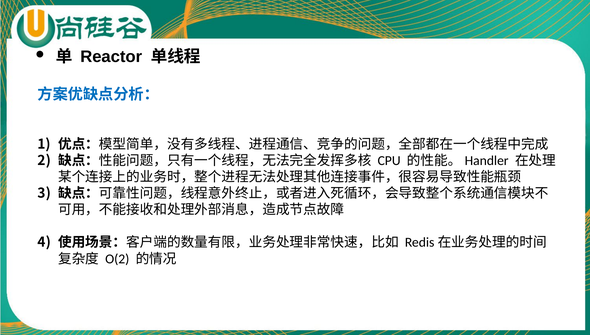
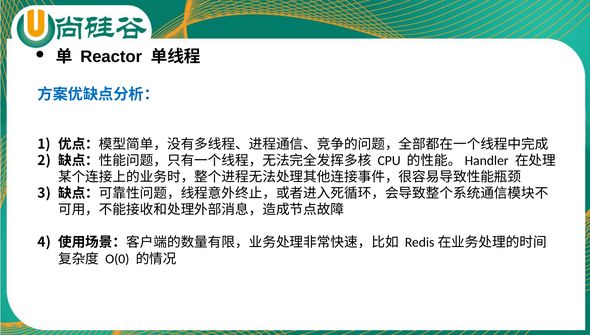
O(2: O(2 -> O(0
